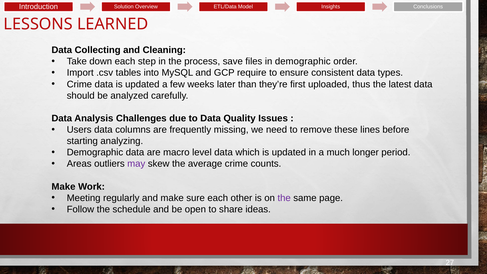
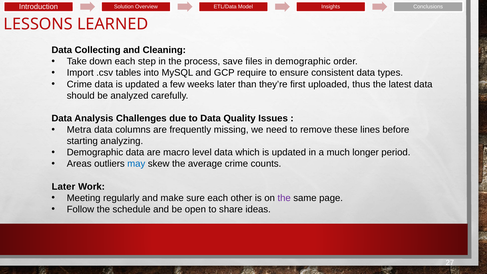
Users: Users -> Metra
may colour: purple -> blue
Make at (64, 187): Make -> Later
